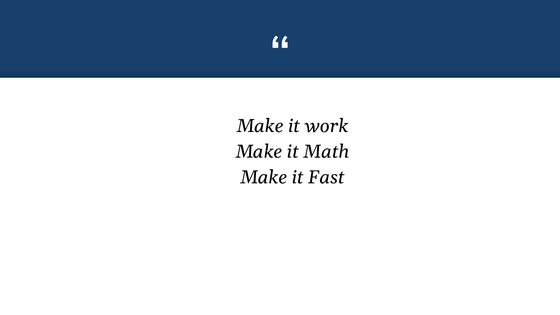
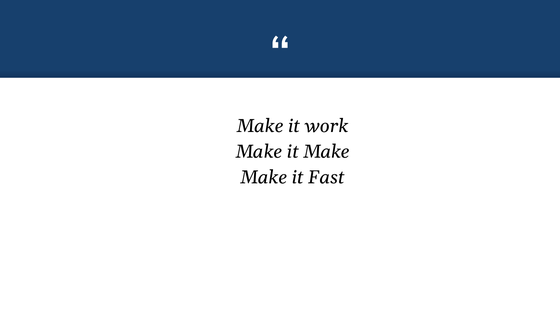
it Math: Math -> Make
